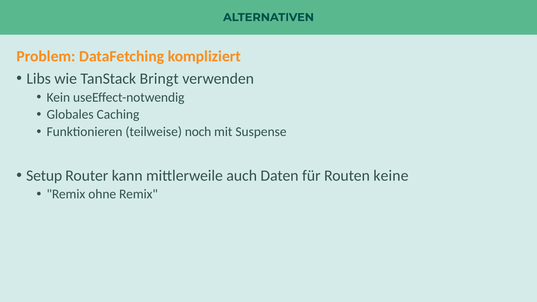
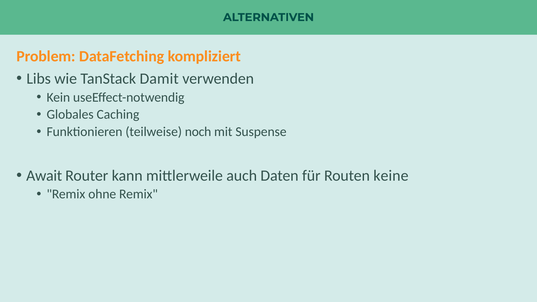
Bringt: Bringt -> Damit
Setup: Setup -> Await
